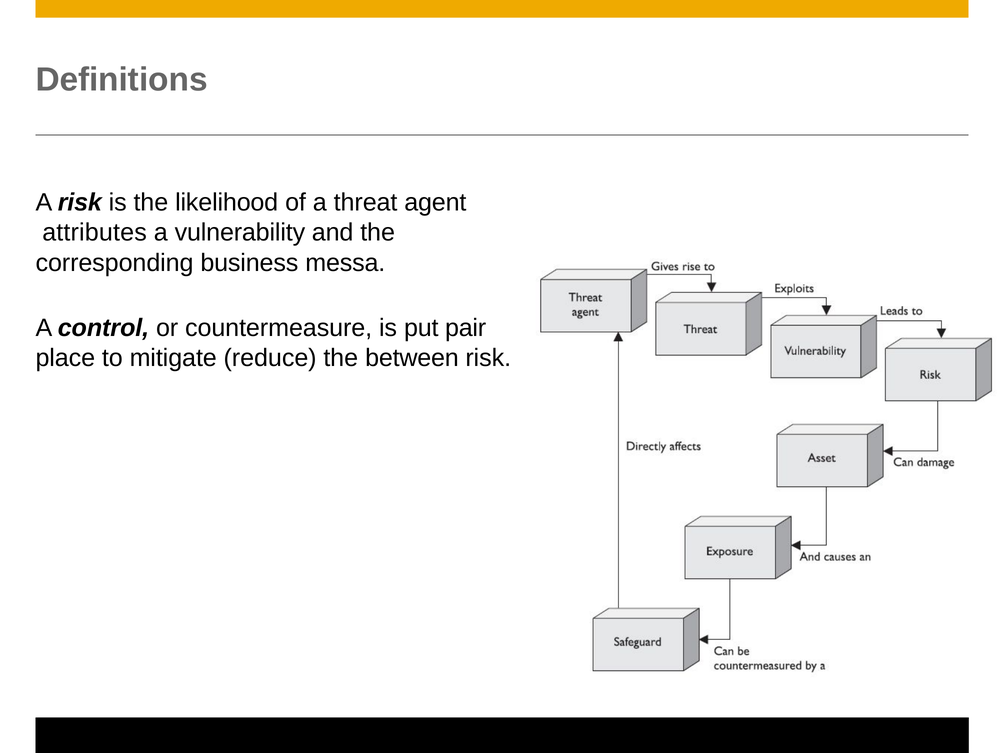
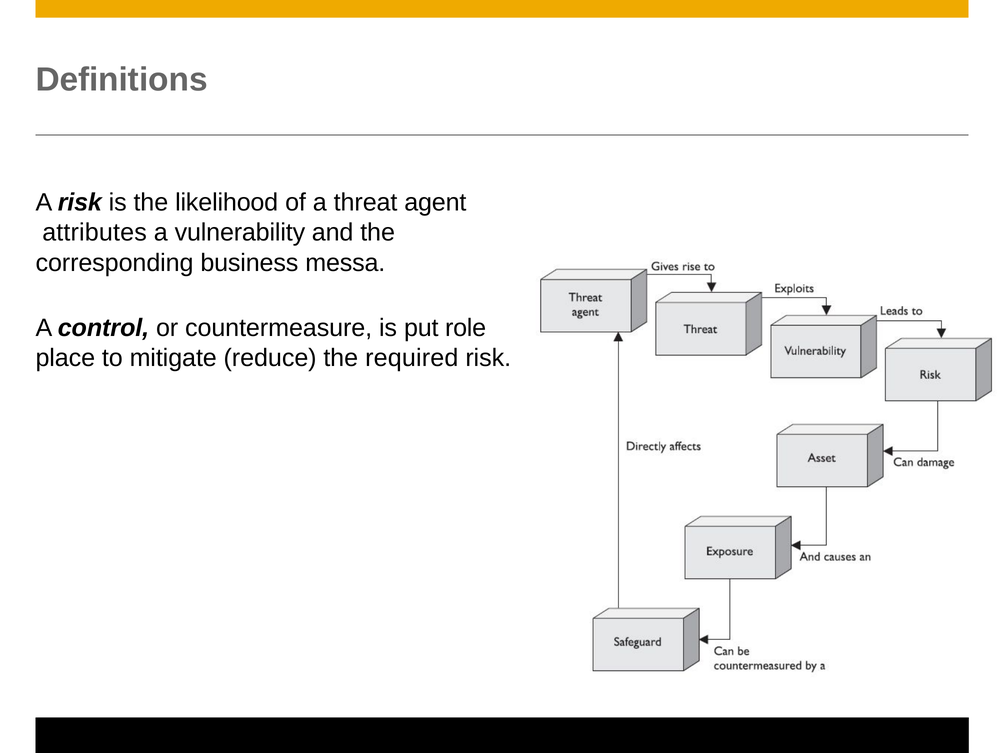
pair: pair -> role
between: between -> required
